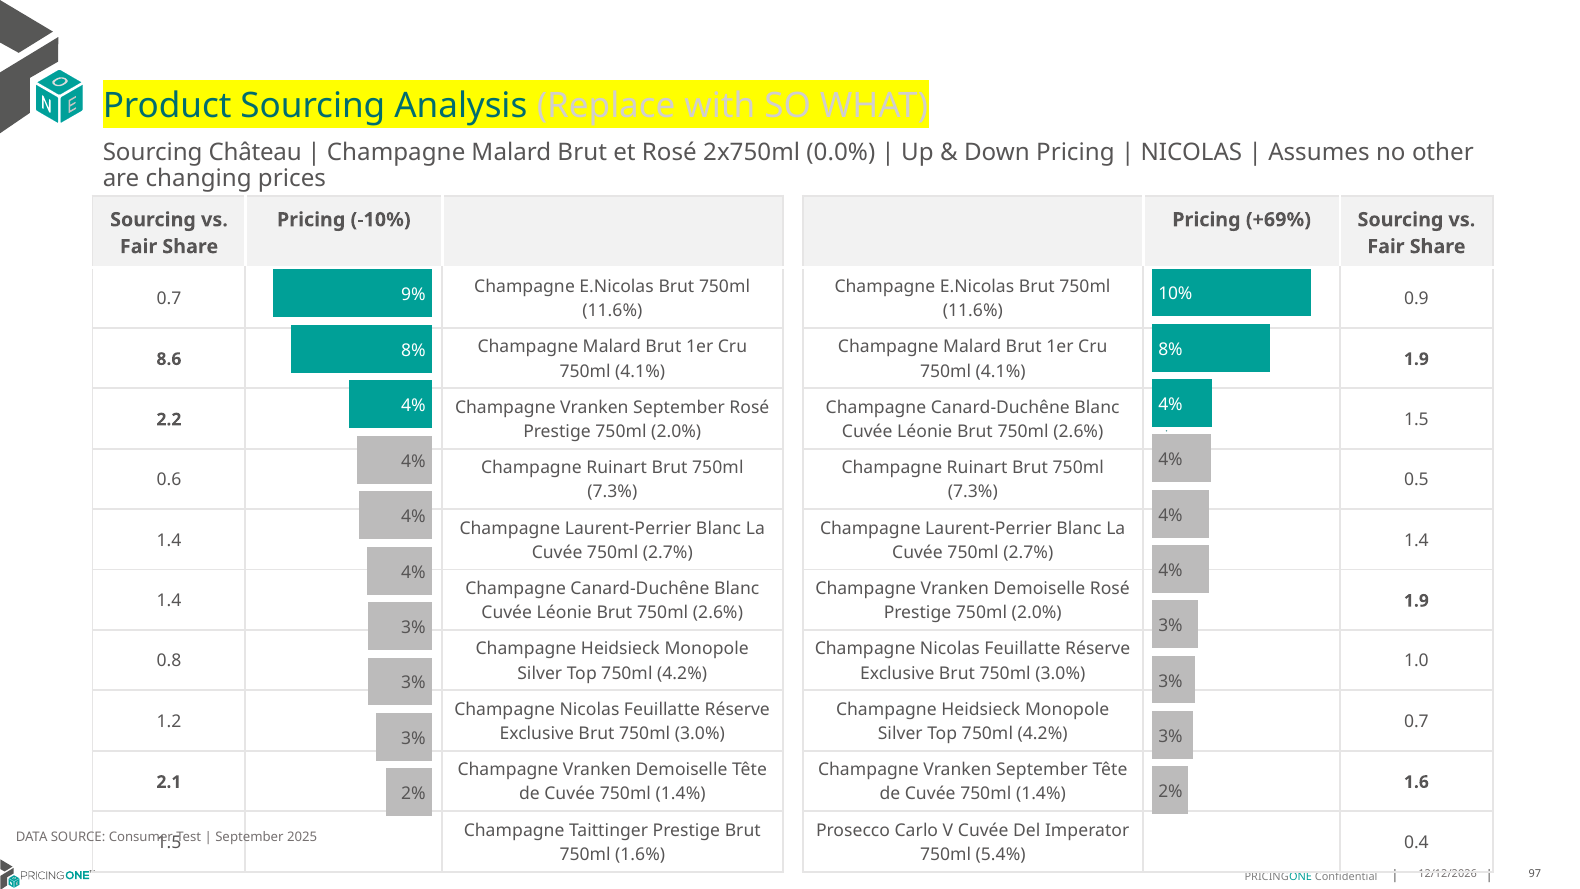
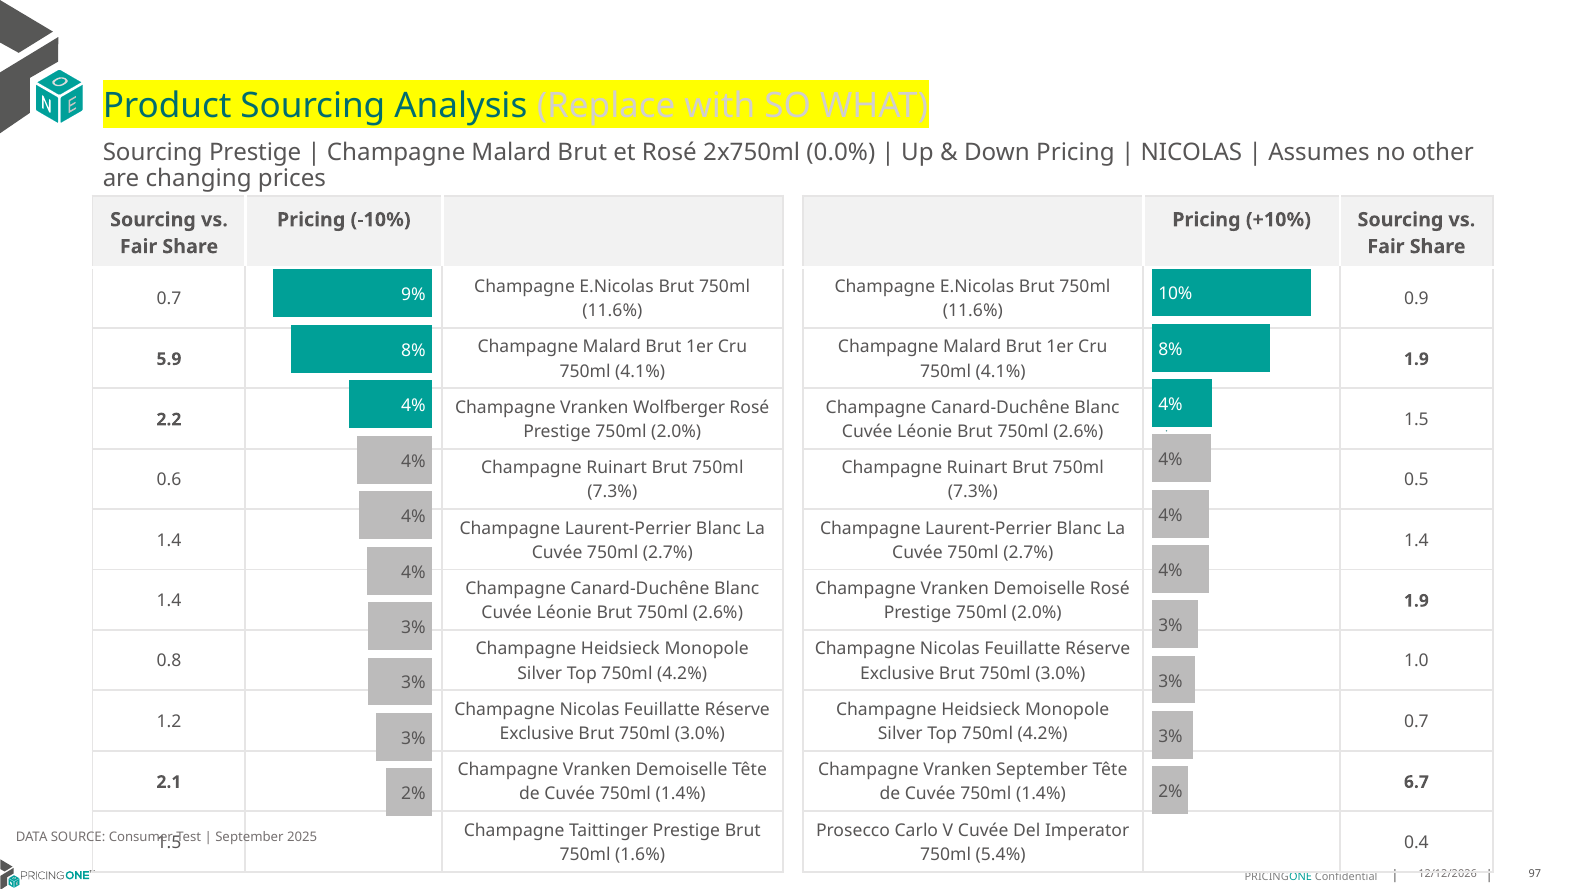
Sourcing Château: Château -> Prestige
+69%: +69% -> +10%
8.6: 8.6 -> 5.9
September at (679, 407): September -> Wolfberger
1.6: 1.6 -> 6.7
